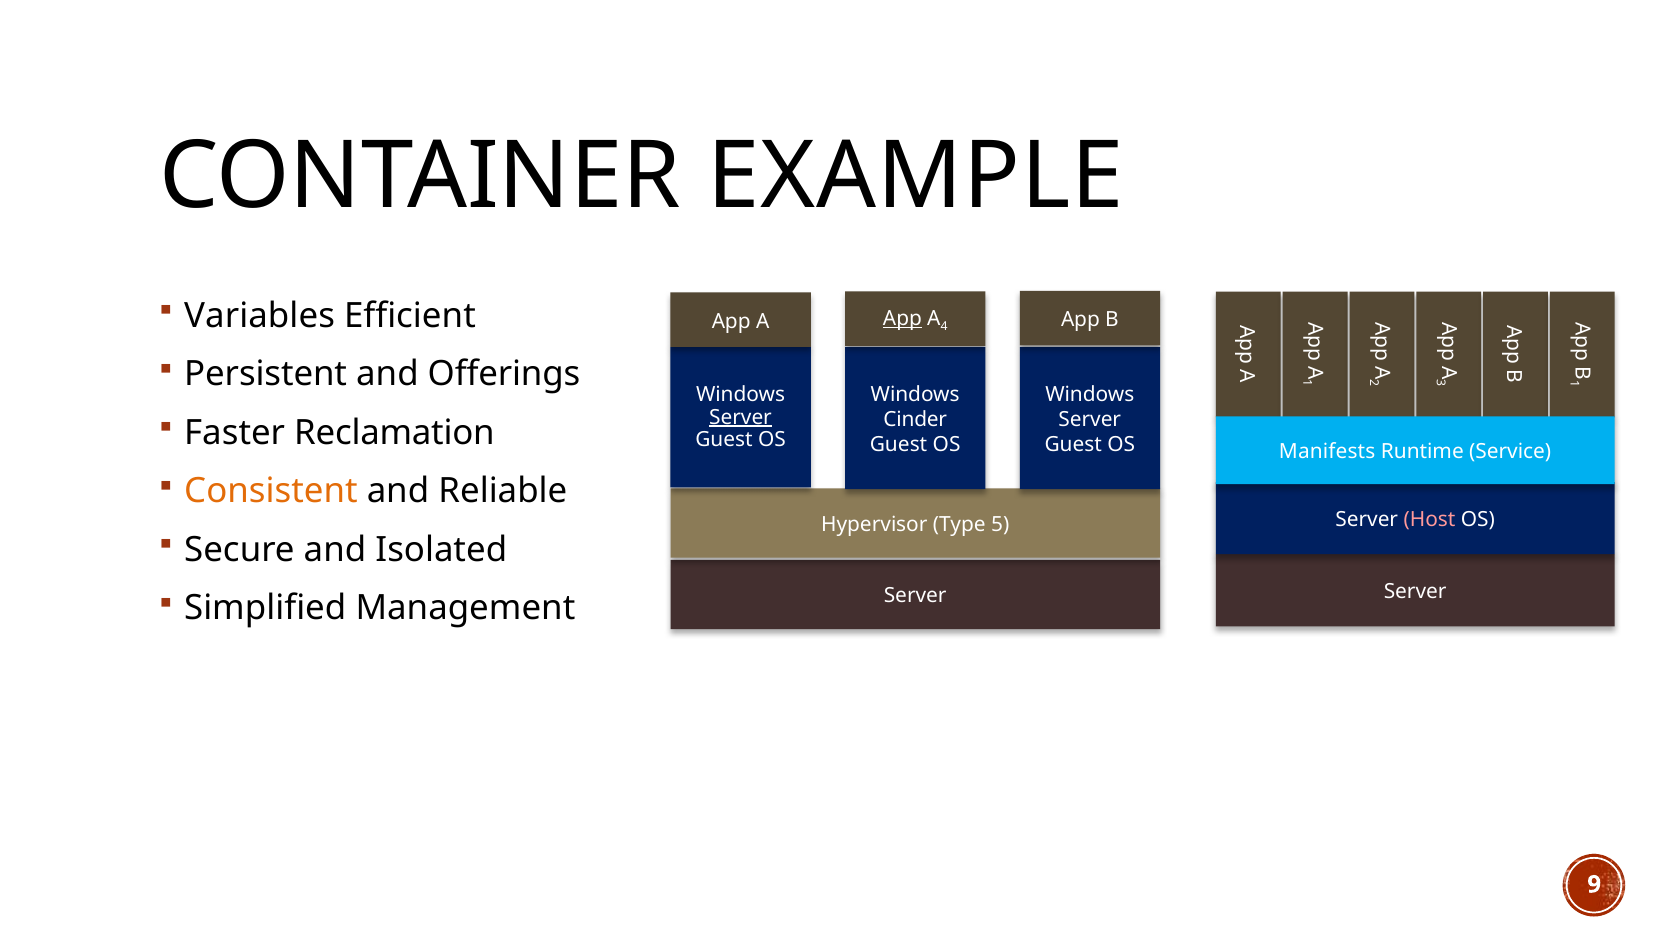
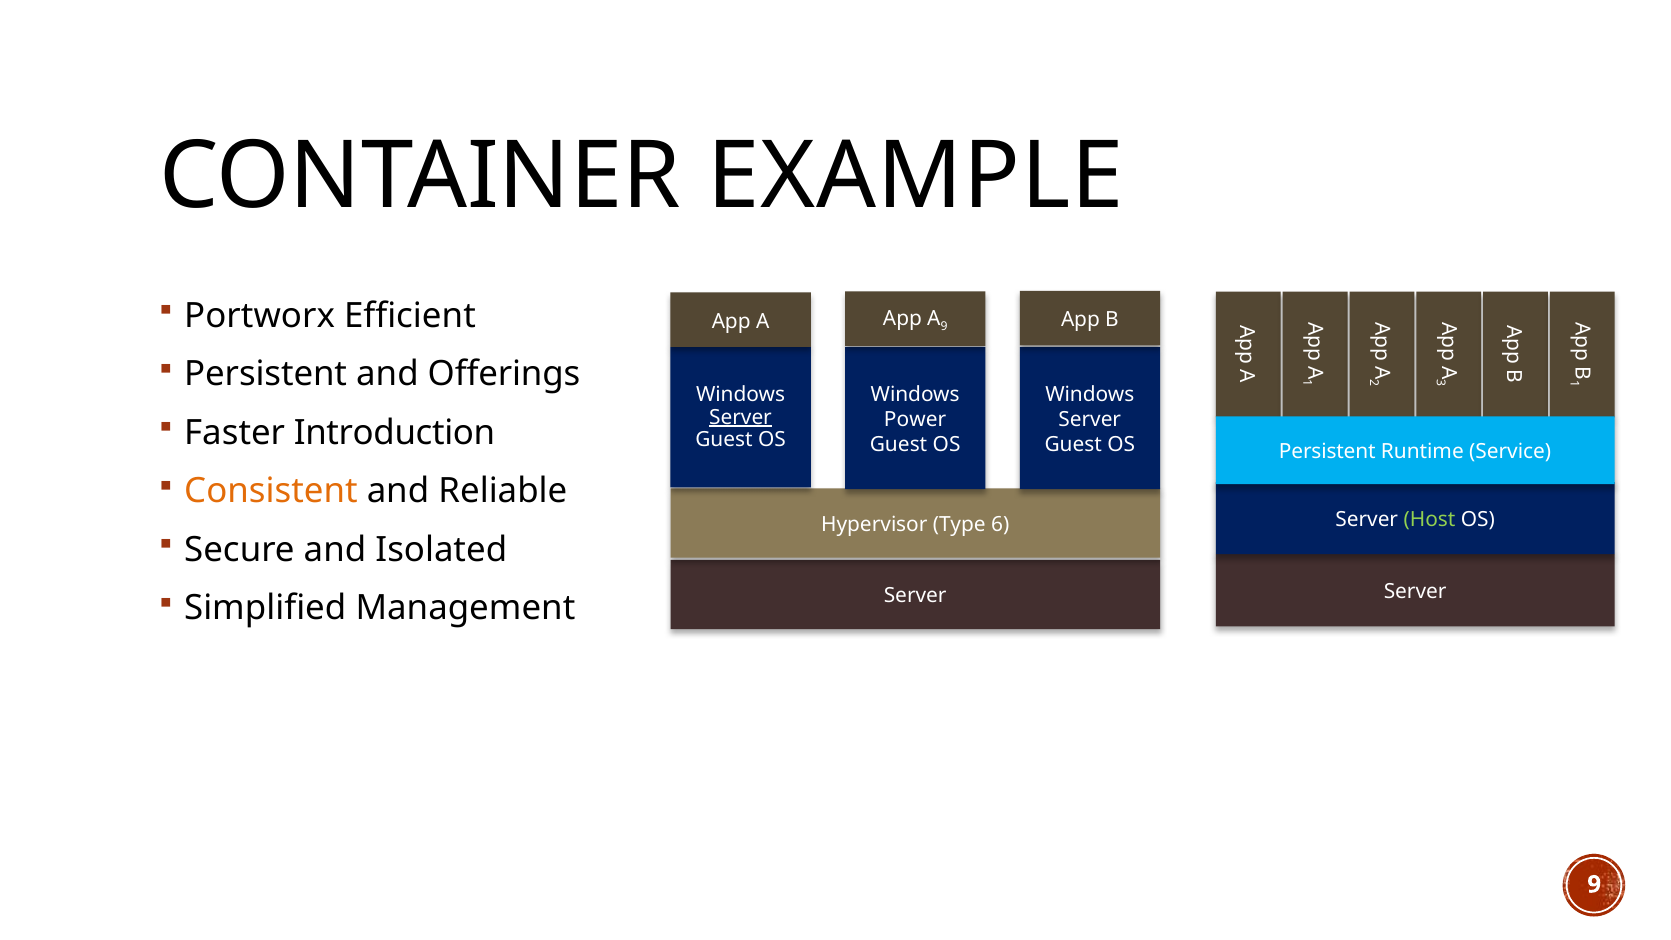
Variables: Variables -> Portworx
App at (902, 318) underline: present -> none
A 4: 4 -> 9
Cinder: Cinder -> Power
Reclamation: Reclamation -> Introduction
Manifests at (1327, 452): Manifests -> Persistent
Host colour: pink -> light green
5: 5 -> 6
